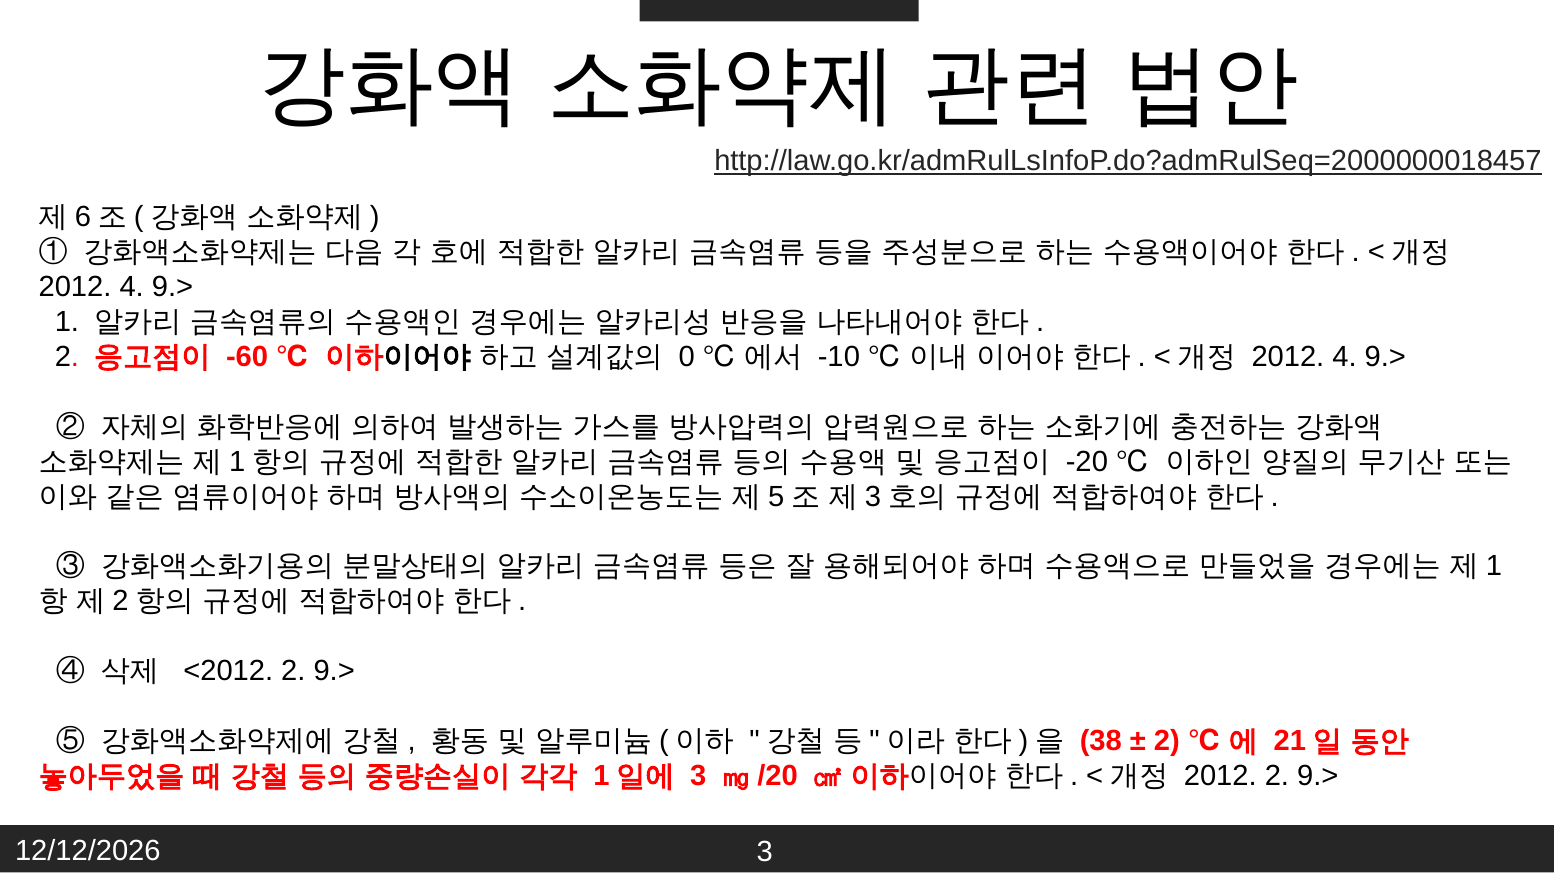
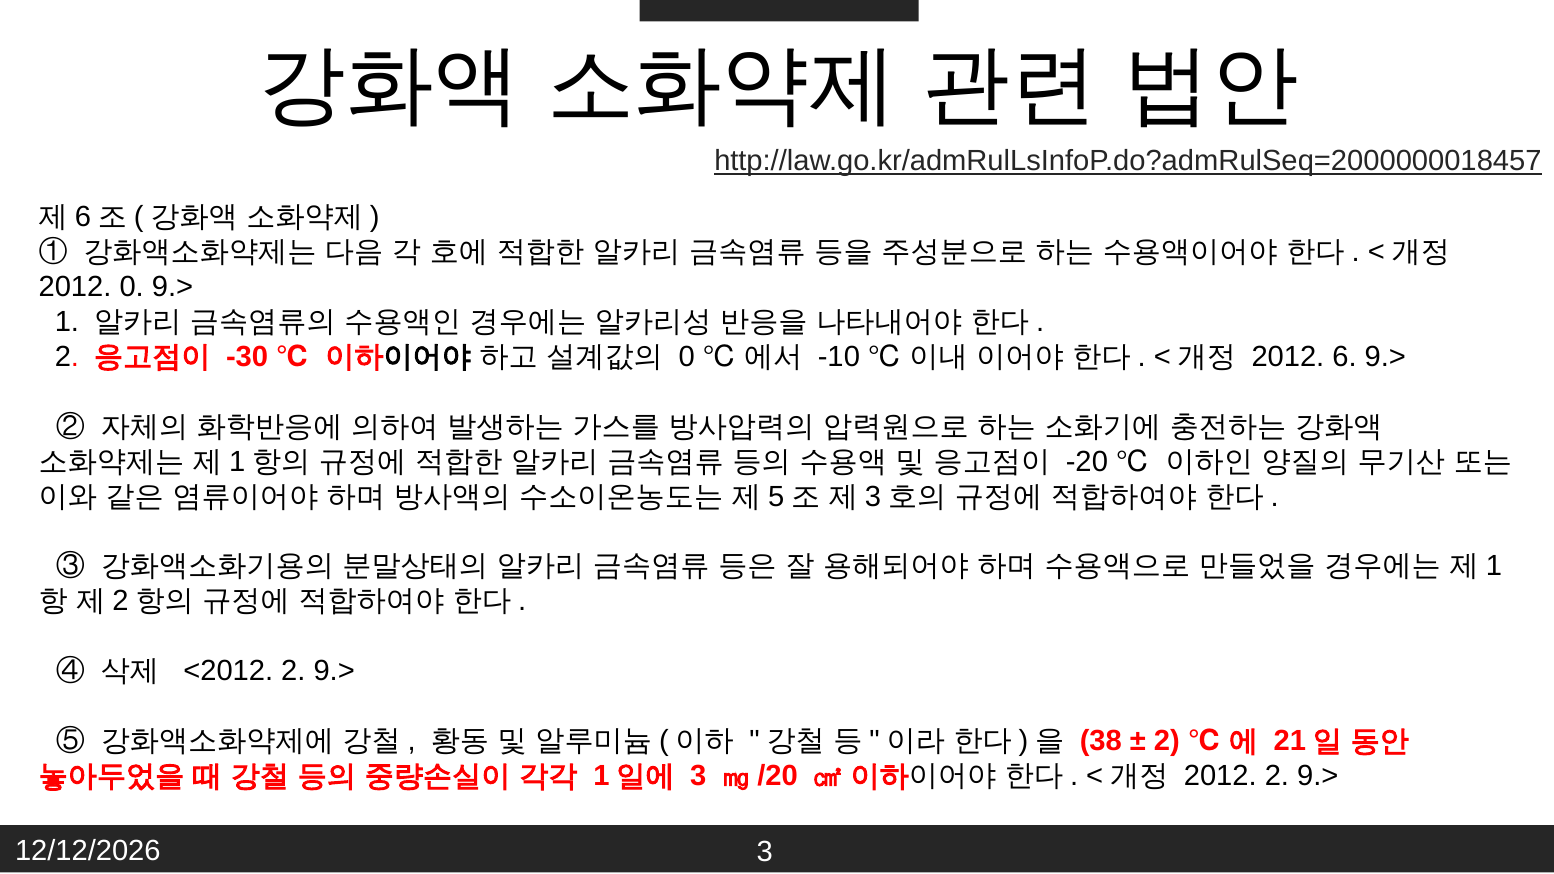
4 at (132, 287): 4 -> 0
-60: -60 -> -30
4 at (1345, 357): 4 -> 6
